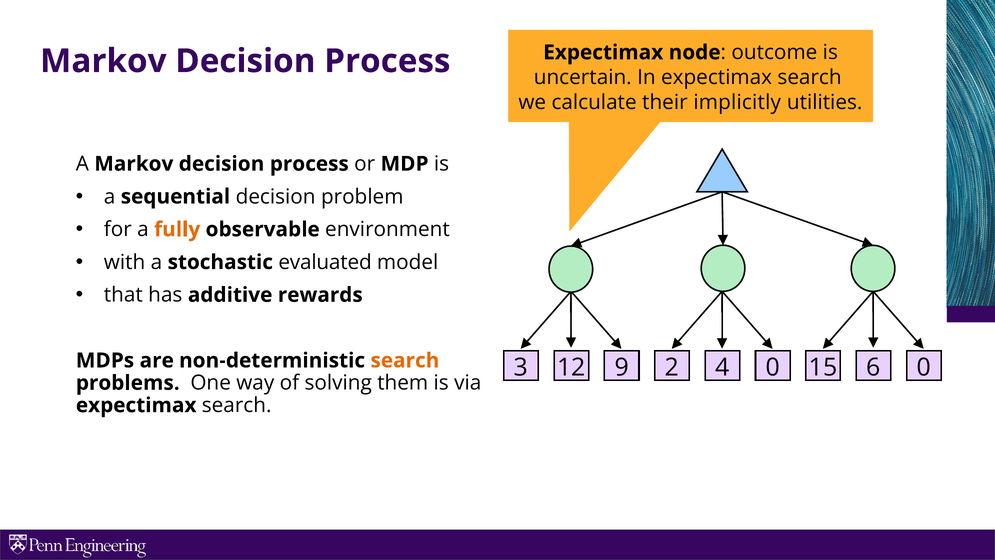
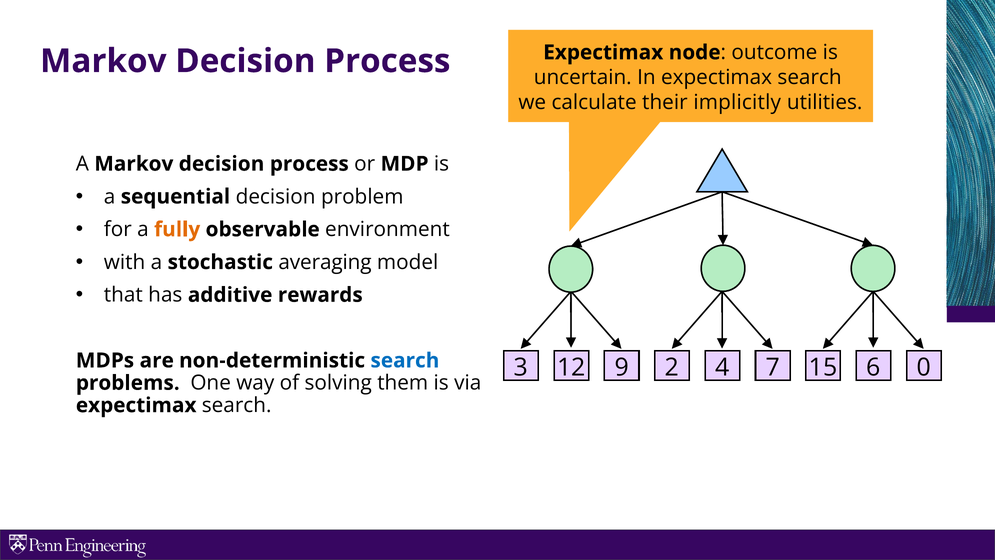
evaluated: evaluated -> averaging
search at (405, 360) colour: orange -> blue
4 0: 0 -> 7
